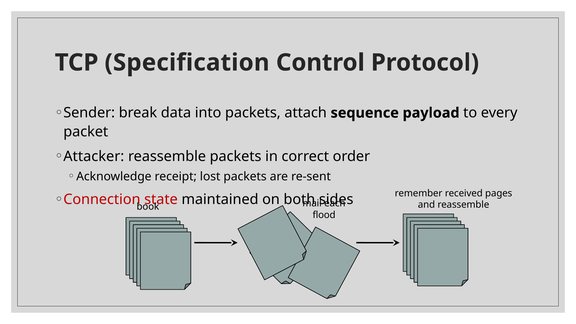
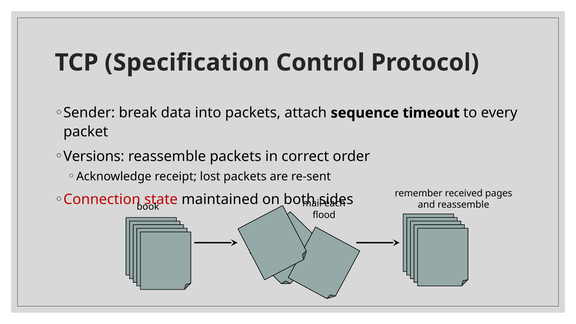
payload: payload -> timeout
Attacker: Attacker -> Versions
